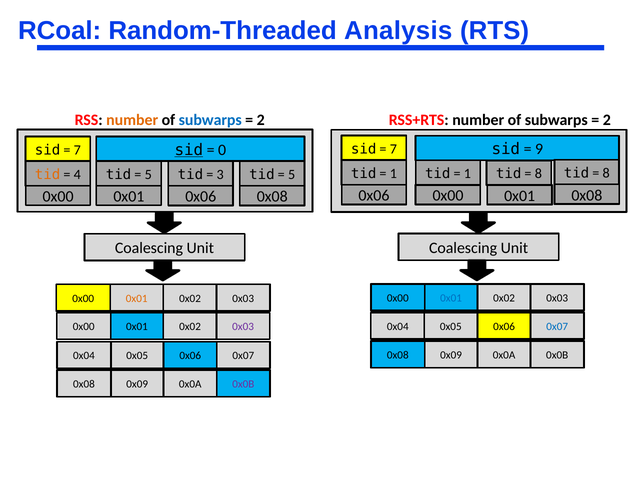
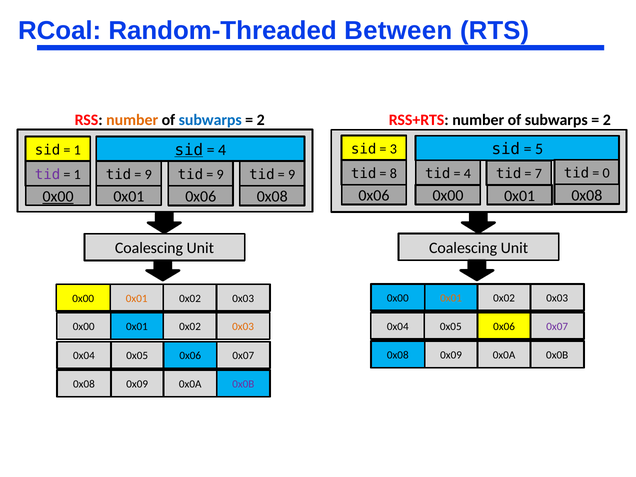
Analysis: Analysis -> Between
9: 9 -> 5
7 at (393, 149): 7 -> 3
0 at (222, 150): 0 -> 4
7 at (77, 150): 7 -> 1
1 at (393, 173): 1 -> 8
8 at (606, 173): 8 -> 0
1 at (467, 174): 1 -> 4
8 at (538, 174): 8 -> 7
tid at (48, 174) colour: orange -> purple
4 at (77, 174): 4 -> 1
5 at (148, 174): 5 -> 9
3 at (220, 174): 3 -> 9
5 at (292, 174): 5 -> 9
0x00 at (58, 197) underline: none -> present
0x01 at (451, 298) colour: blue -> orange
0x07 at (557, 327) colour: blue -> purple
0x03 at (243, 327) colour: purple -> orange
